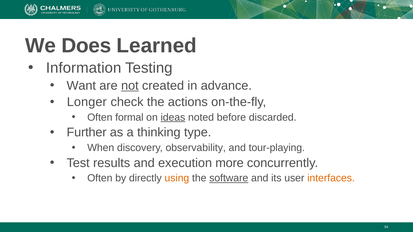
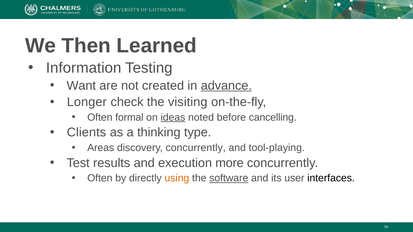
Does: Does -> Then
not underline: present -> none
advance underline: none -> present
actions: actions -> visiting
discarded: discarded -> cancelling
Further: Further -> Clients
When: When -> Areas
discovery observability: observability -> concurrently
tour-playing: tour-playing -> tool-playing
interfaces colour: orange -> black
